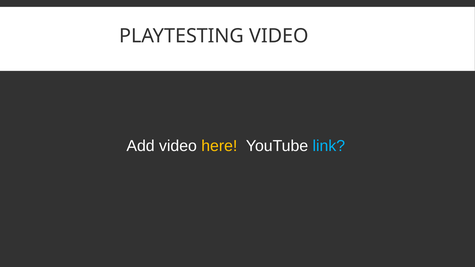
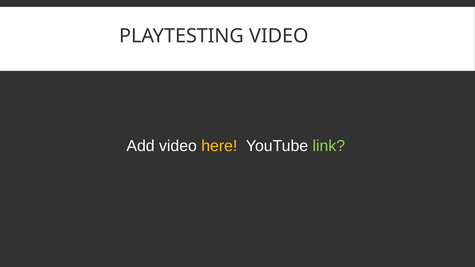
link colour: light blue -> light green
